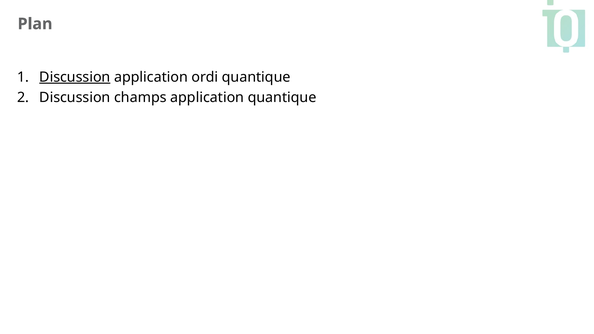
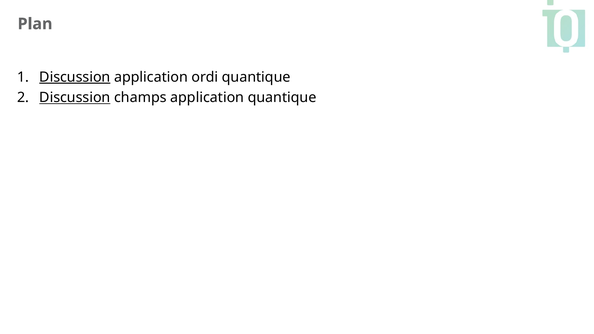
Discussion at (75, 98) underline: none -> present
